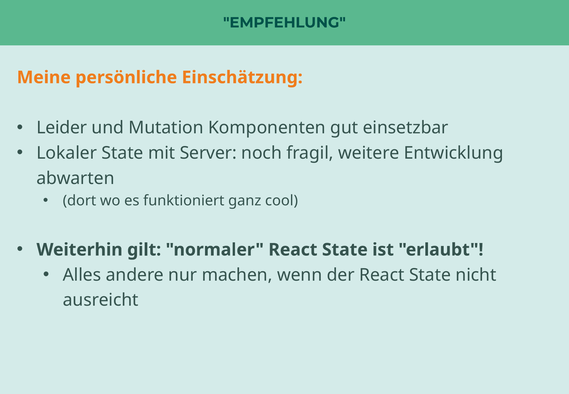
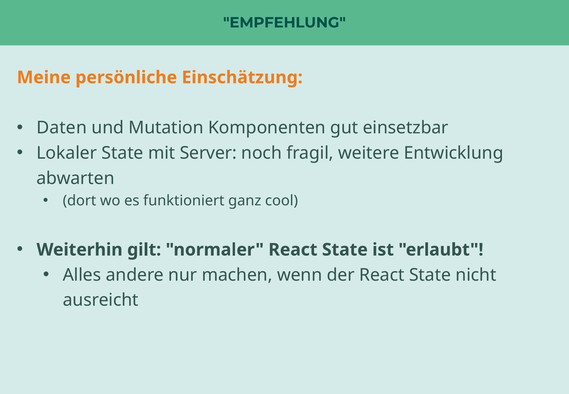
Leider: Leider -> Daten
